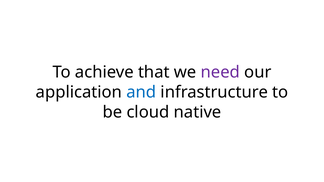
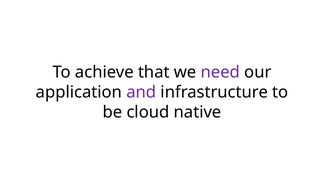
and colour: blue -> purple
